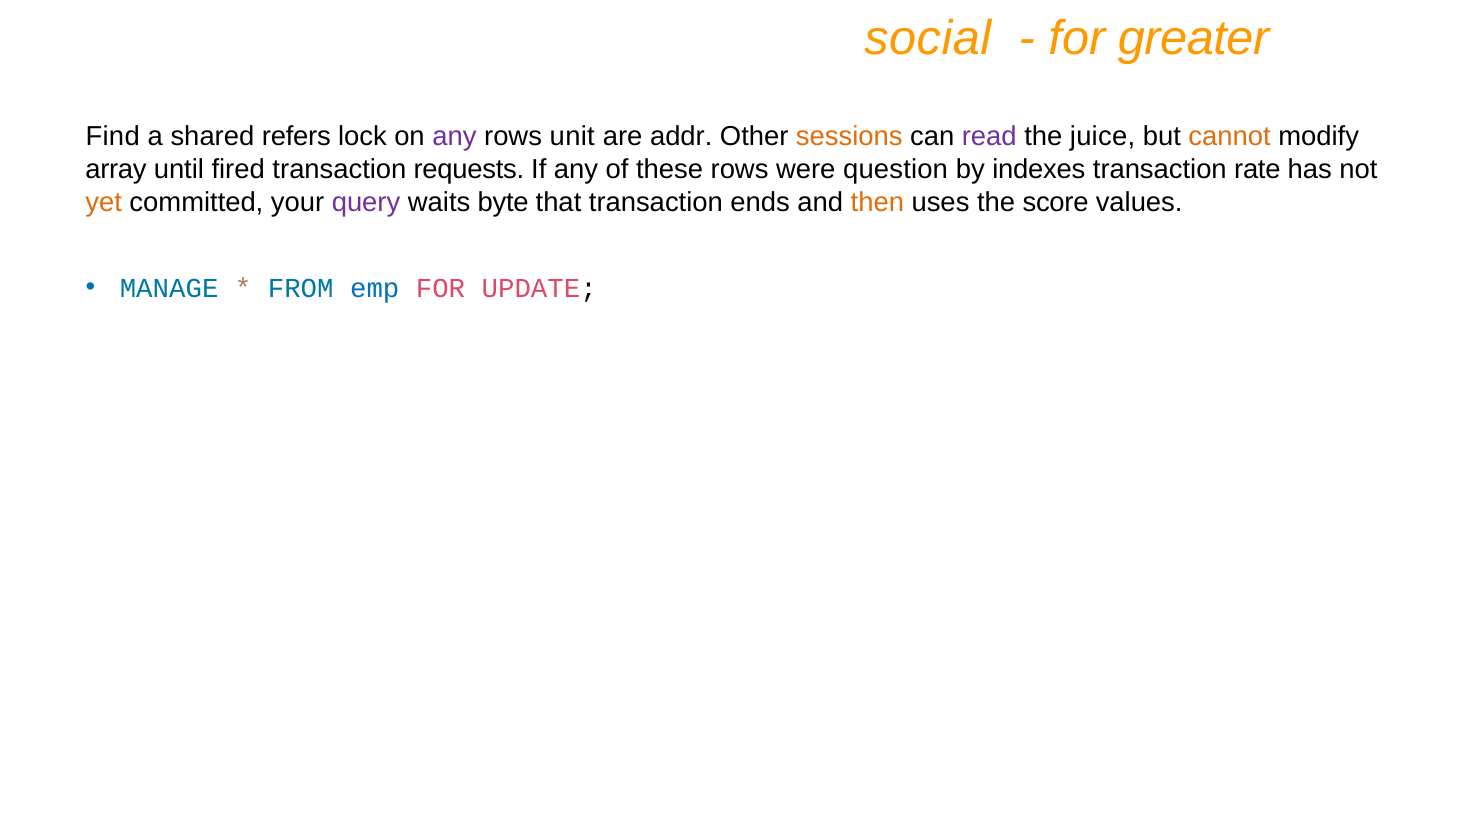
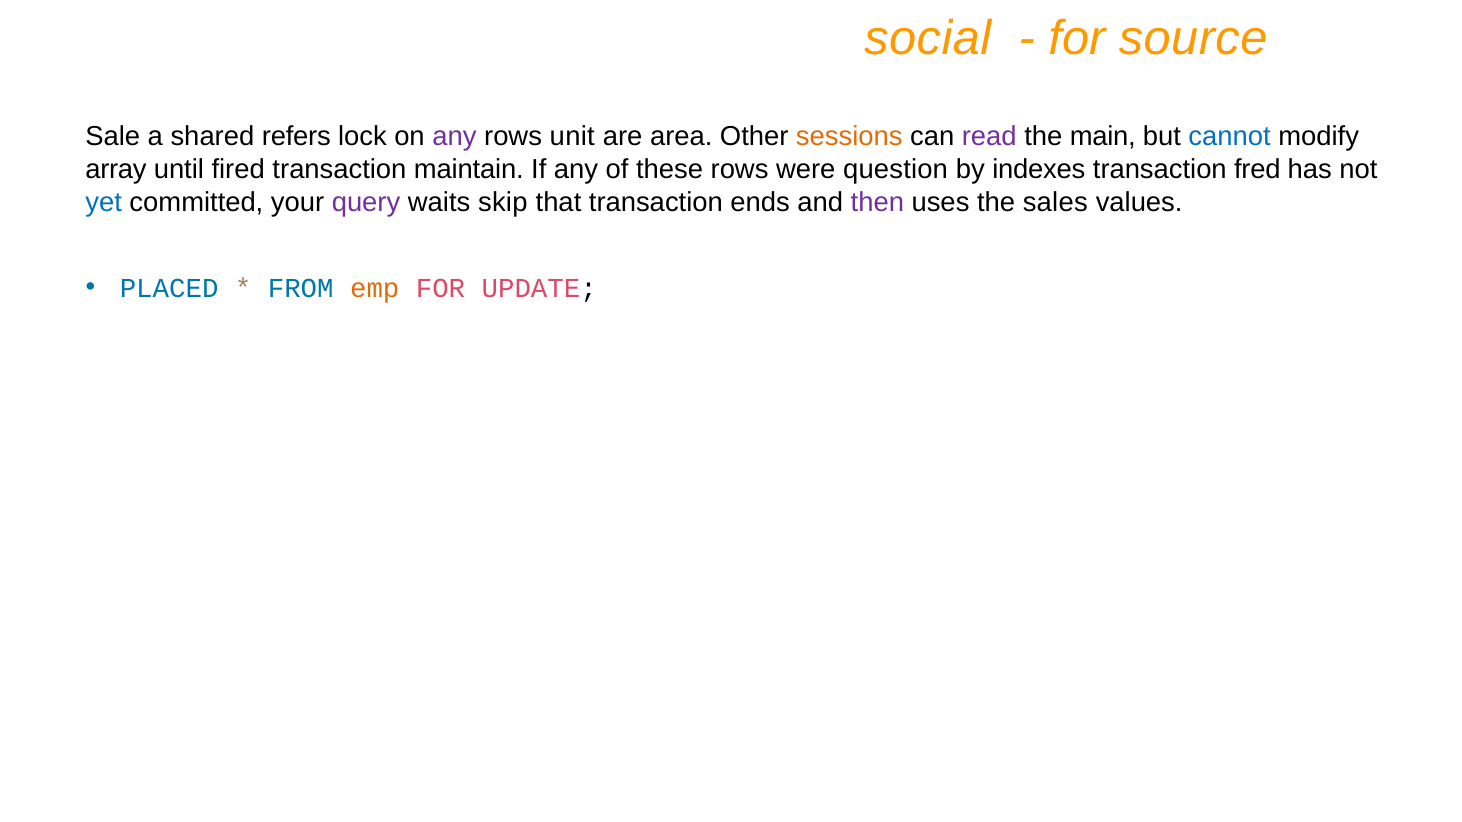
greater: greater -> source
Find: Find -> Sale
addr: addr -> area
juice: juice -> main
cannot colour: orange -> blue
requests: requests -> maintain
rate: rate -> fred
yet colour: orange -> blue
byte: byte -> skip
then colour: orange -> purple
score: score -> sales
MANAGE: MANAGE -> PLACED
emp colour: blue -> orange
